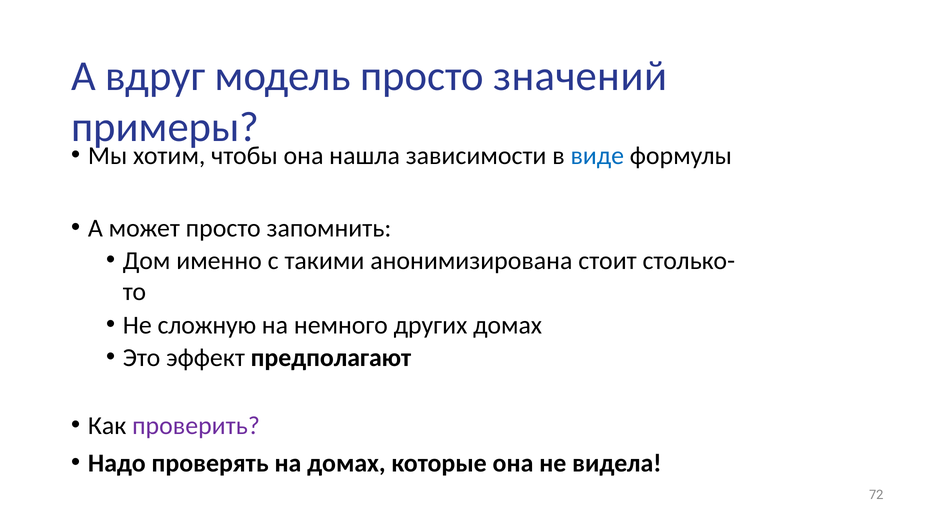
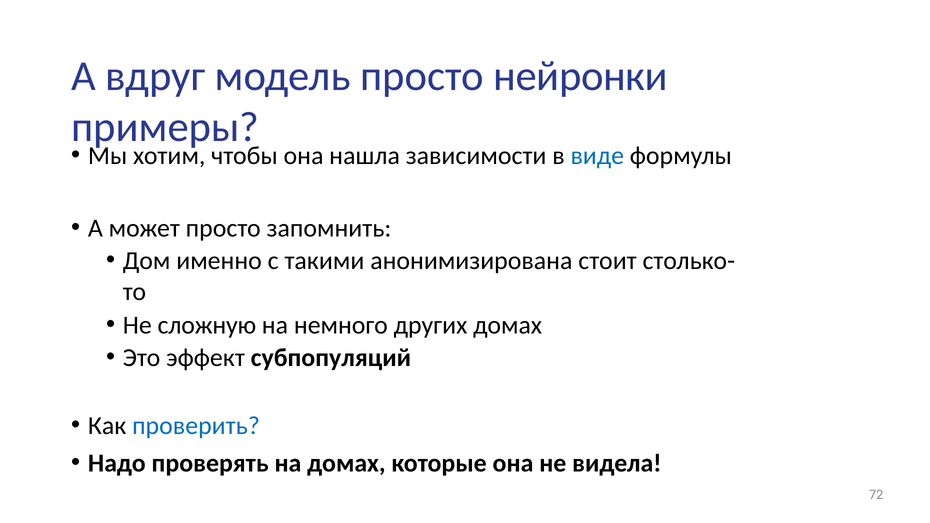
значений: значений -> нейронки
предполагают: предполагают -> субпопуляций
проверить colour: purple -> blue
